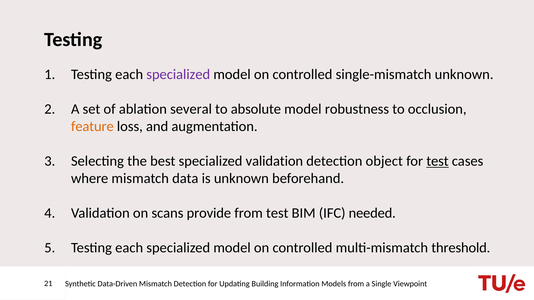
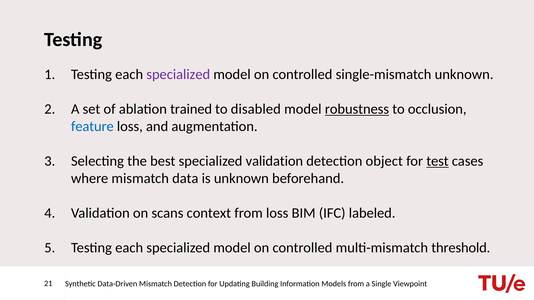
several: several -> trained
absolute: absolute -> disabled
robustness underline: none -> present
feature colour: orange -> blue
provide: provide -> context
from test: test -> loss
needed: needed -> labeled
